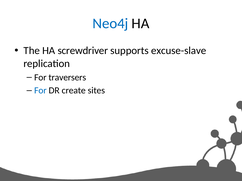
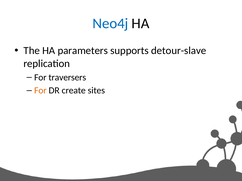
screwdriver: screwdriver -> parameters
excuse-slave: excuse-slave -> detour-slave
For at (40, 91) colour: blue -> orange
